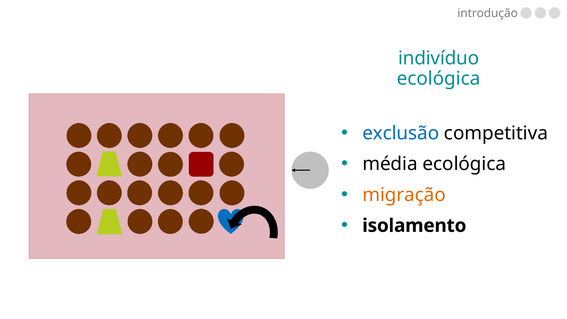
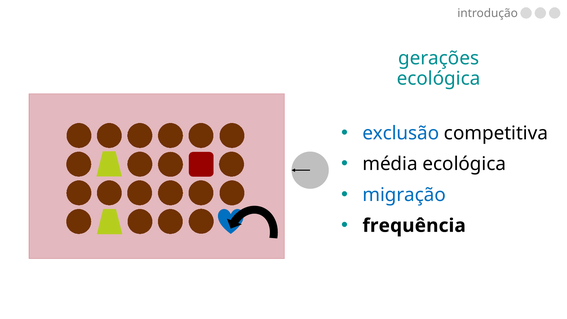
indivíduo: indivíduo -> gerações
migração colour: orange -> blue
isolamento: isolamento -> frequência
